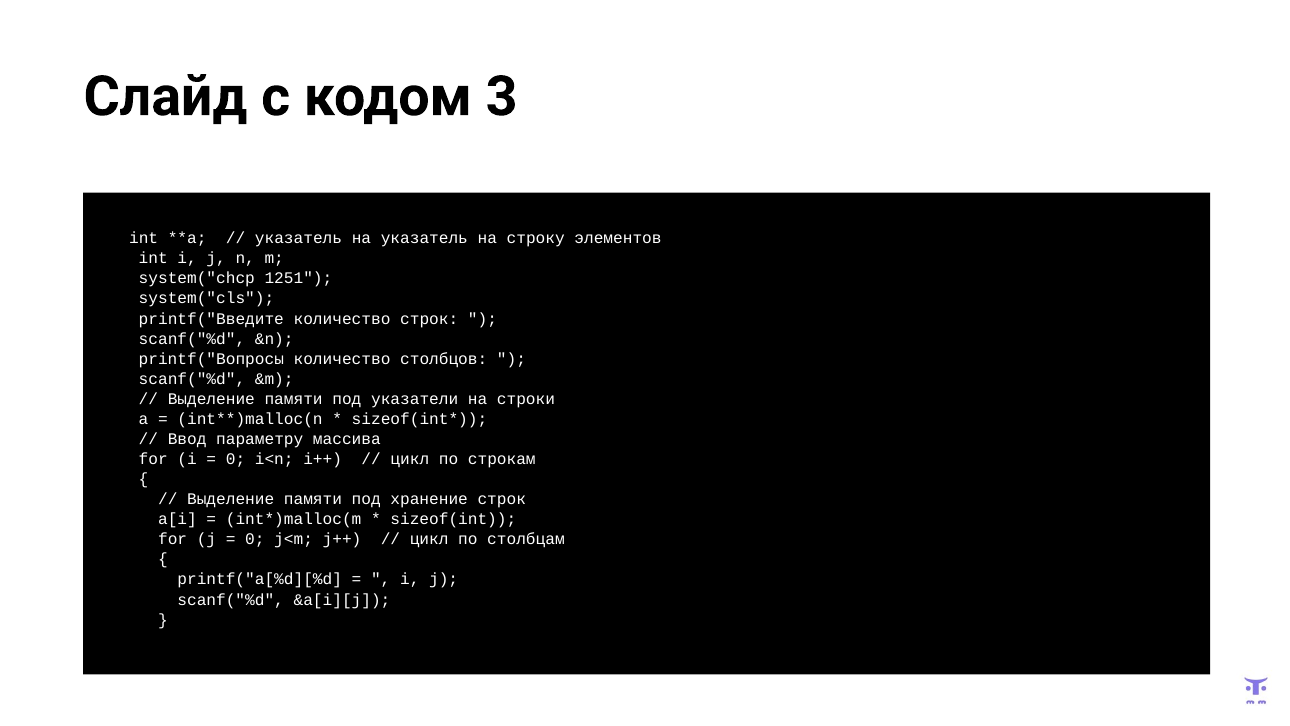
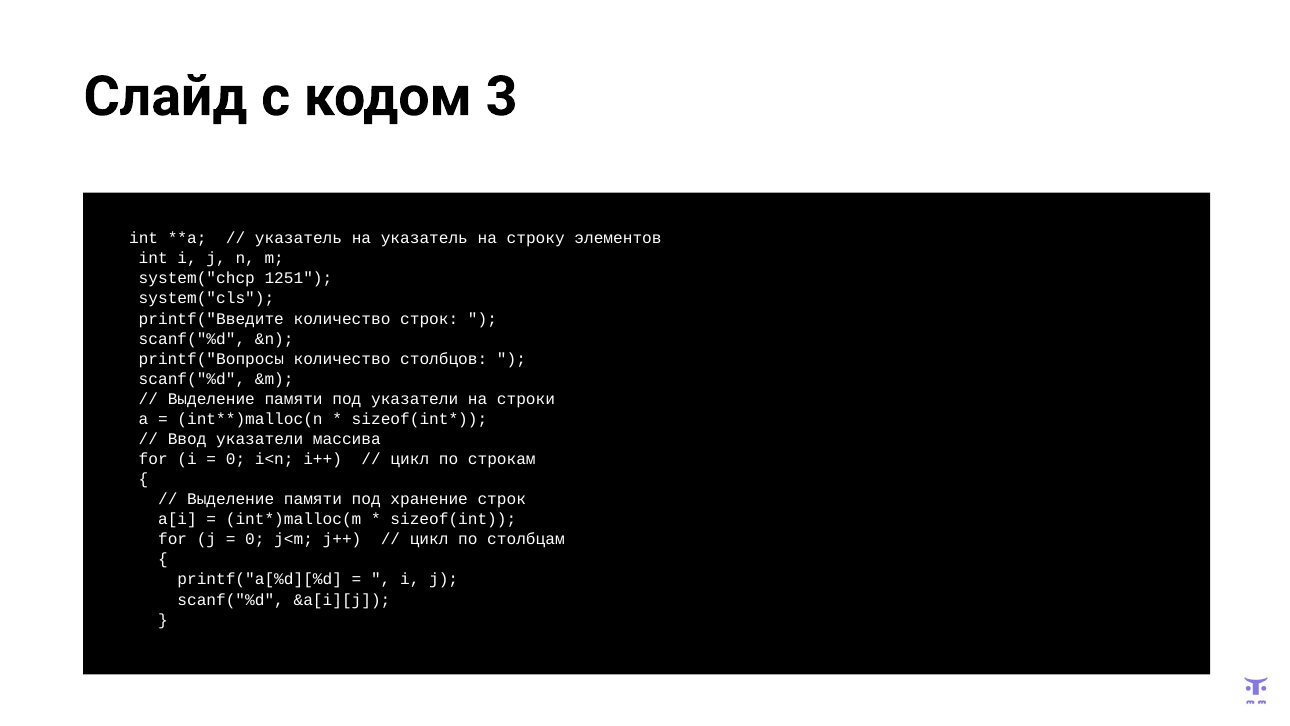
Ввод параметру: параметру -> указатели
